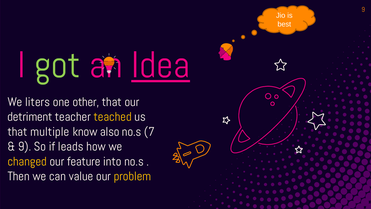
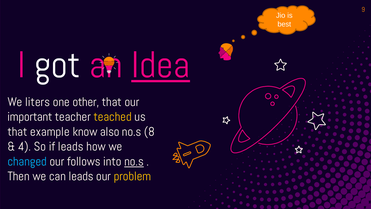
got colour: light green -> white
detriment: detriment -> important
multiple: multiple -> example
7: 7 -> 8
9 at (25, 146): 9 -> 4
changed colour: yellow -> light blue
feature: feature -> follows
no.s at (134, 161) underline: none -> present
can value: value -> leads
